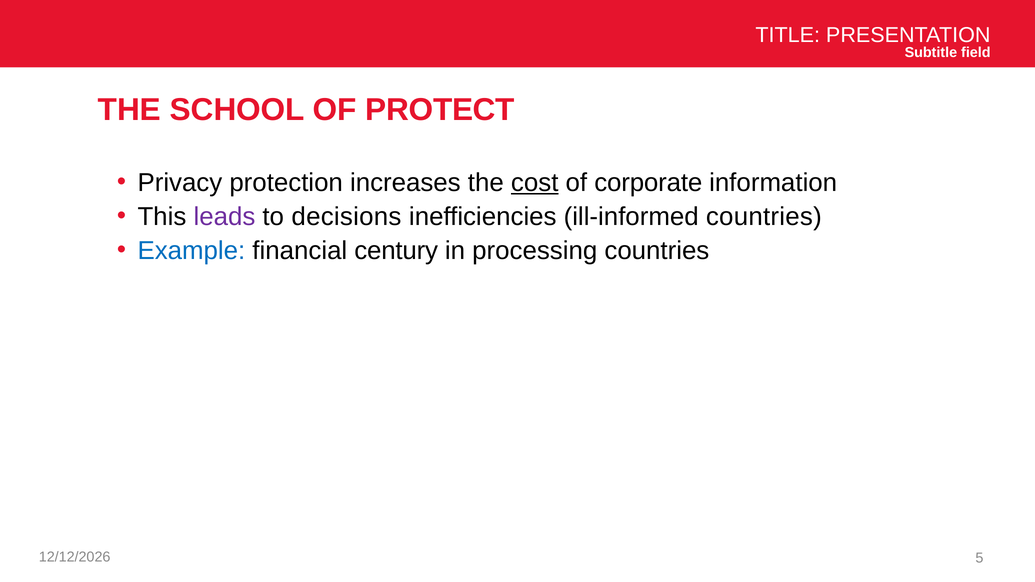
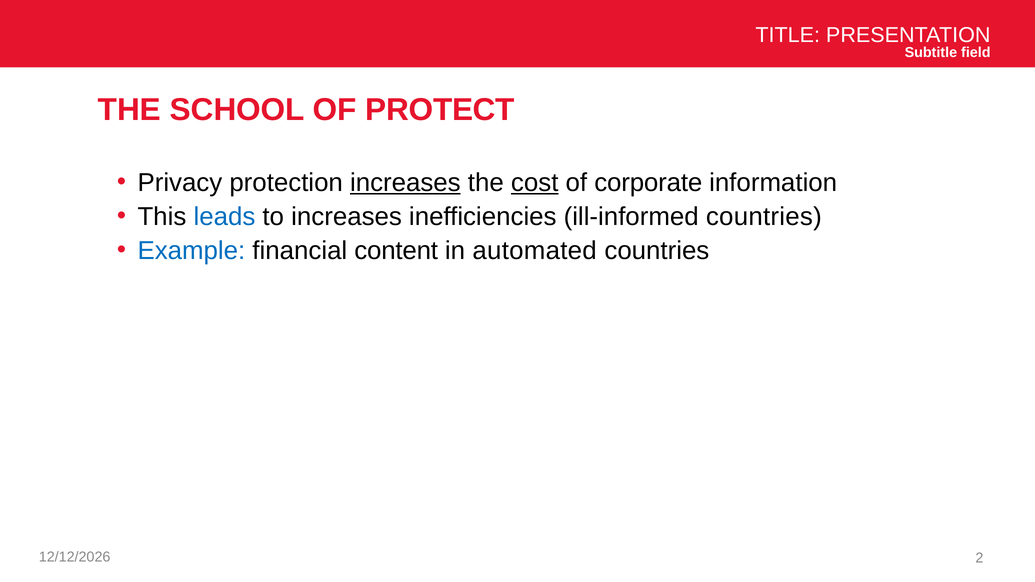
increases at (405, 183) underline: none -> present
leads colour: purple -> blue
to decisions: decisions -> increases
century: century -> content
processing: processing -> automated
5: 5 -> 2
